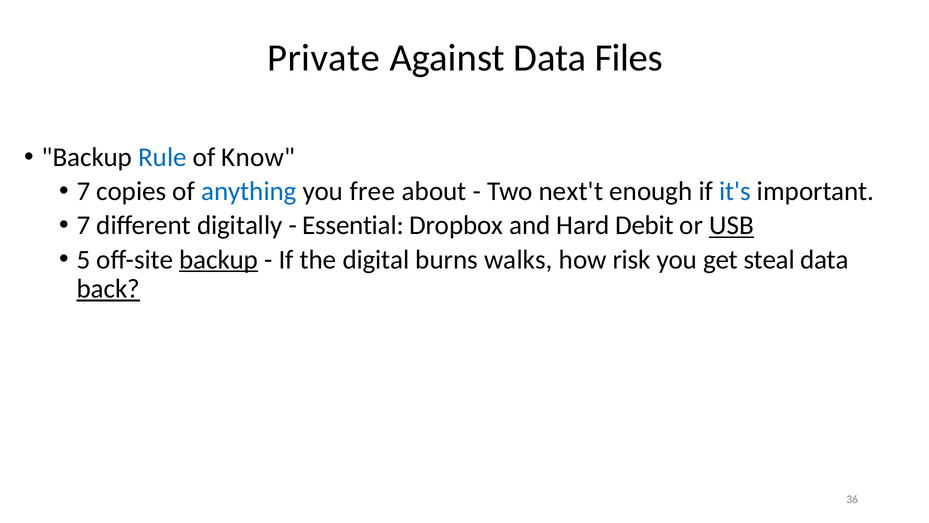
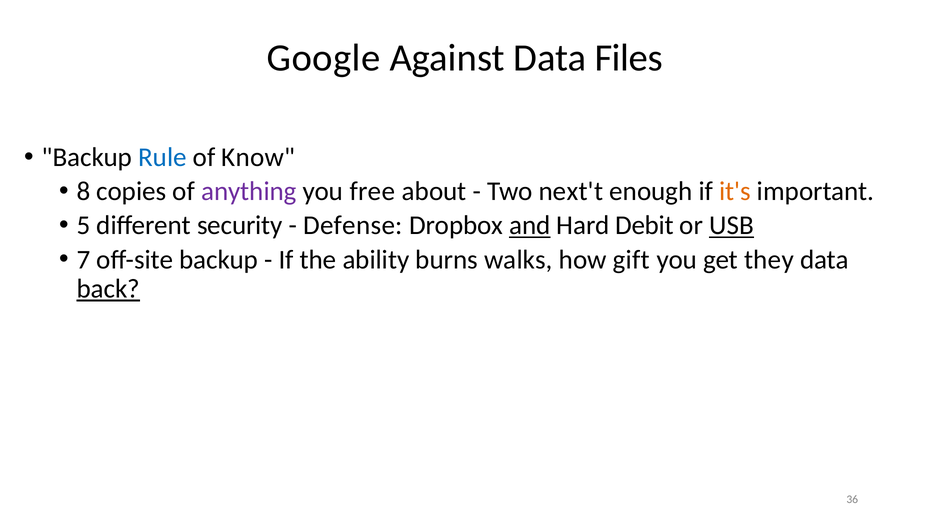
Private: Private -> Google
7 at (83, 191): 7 -> 8
anything colour: blue -> purple
it's colour: blue -> orange
7 at (83, 225): 7 -> 5
digitally: digitally -> security
Essential: Essential -> Defense
and underline: none -> present
5: 5 -> 7
backup at (219, 259) underline: present -> none
digital: digital -> ability
risk: risk -> gift
steal: steal -> they
